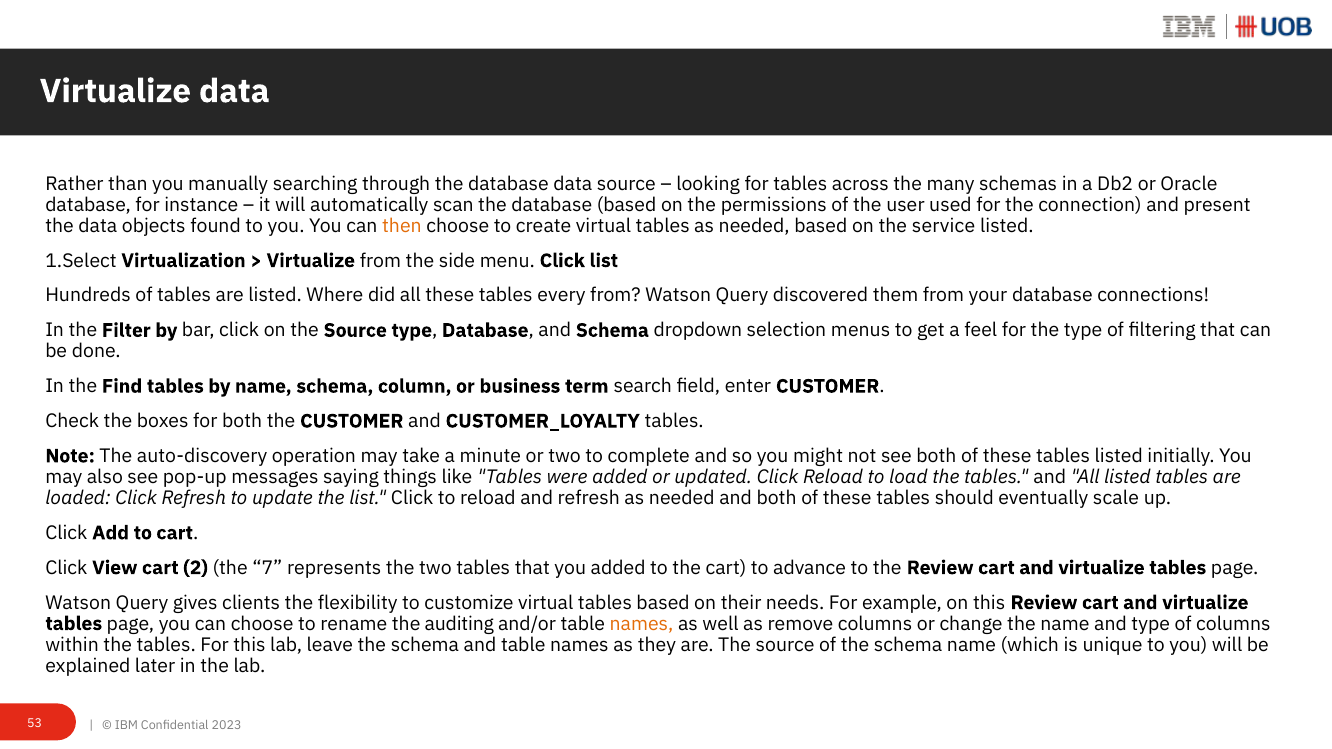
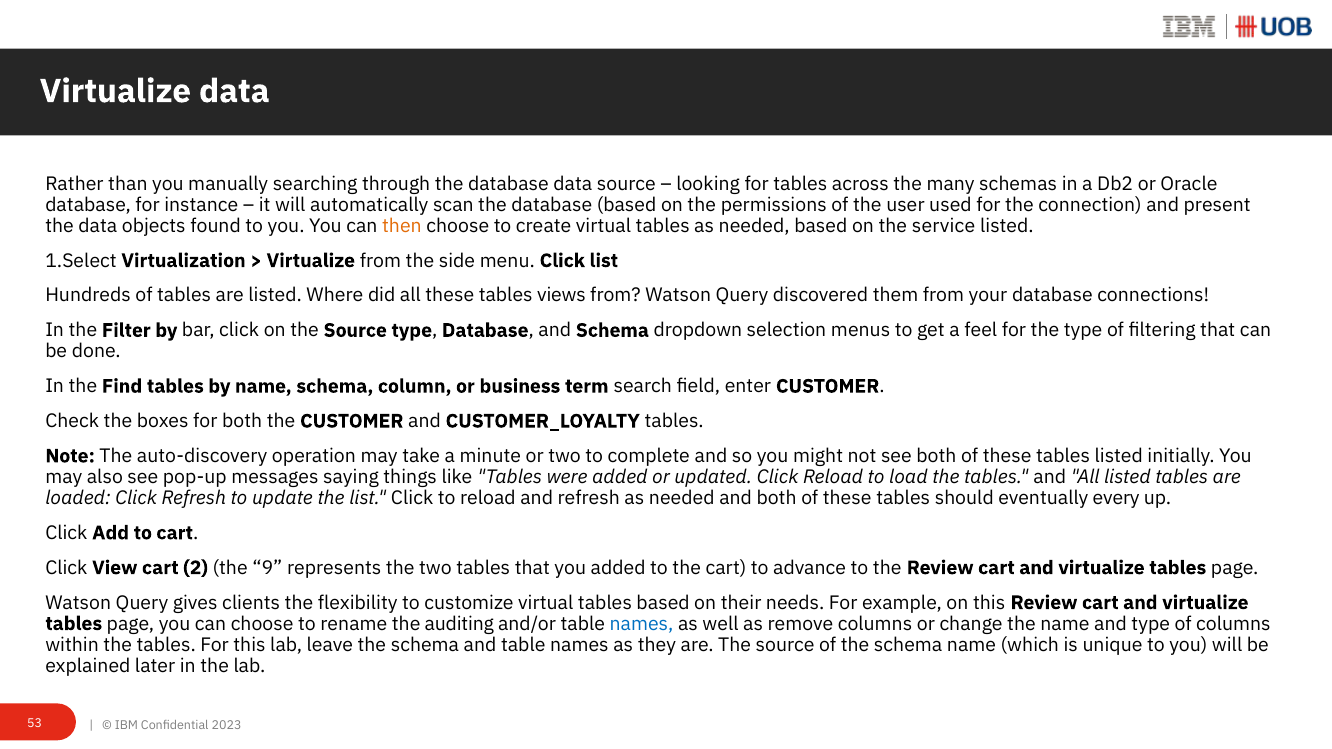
every: every -> views
scale: scale -> every
7: 7 -> 9
names at (642, 624) colour: orange -> blue
